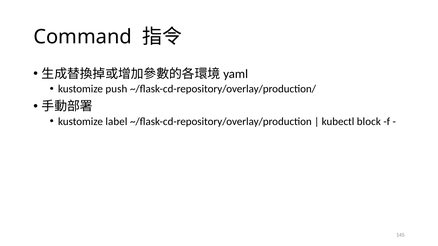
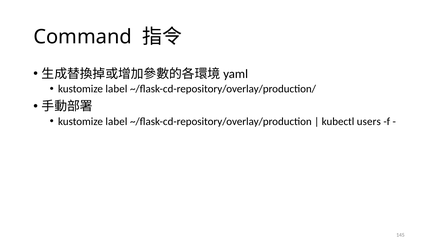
push at (116, 89): push -> label
block: block -> users
